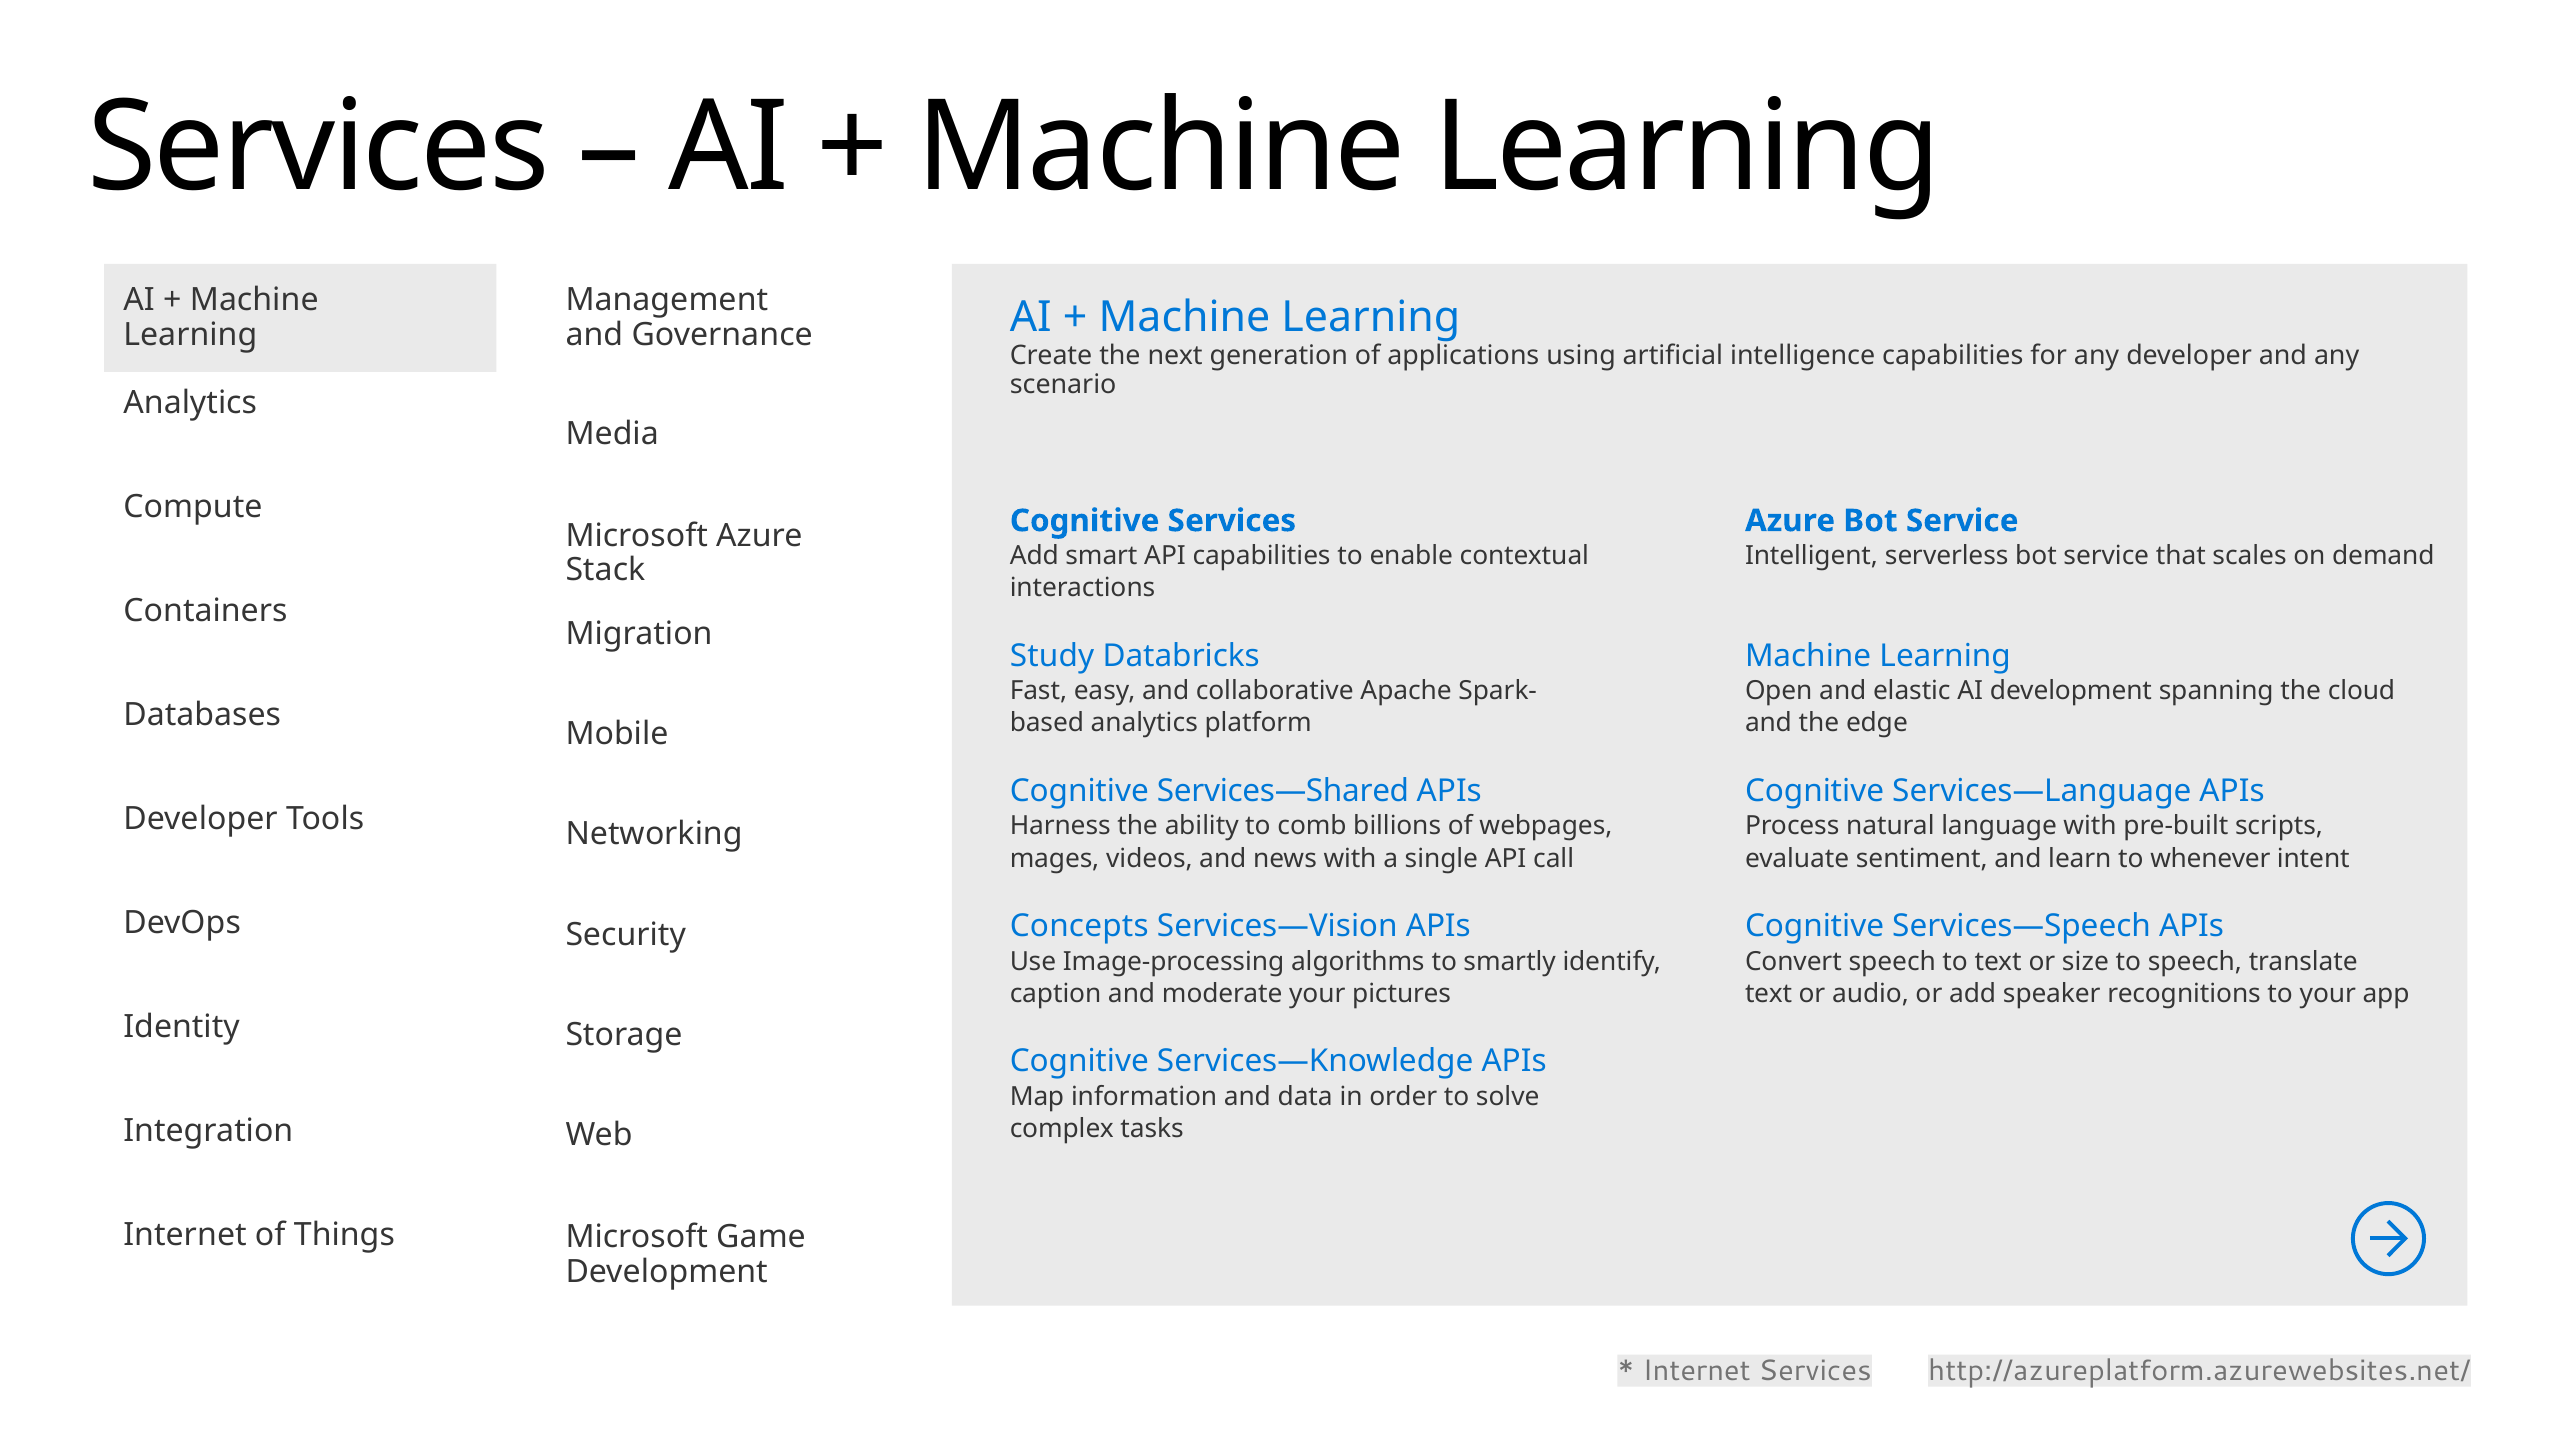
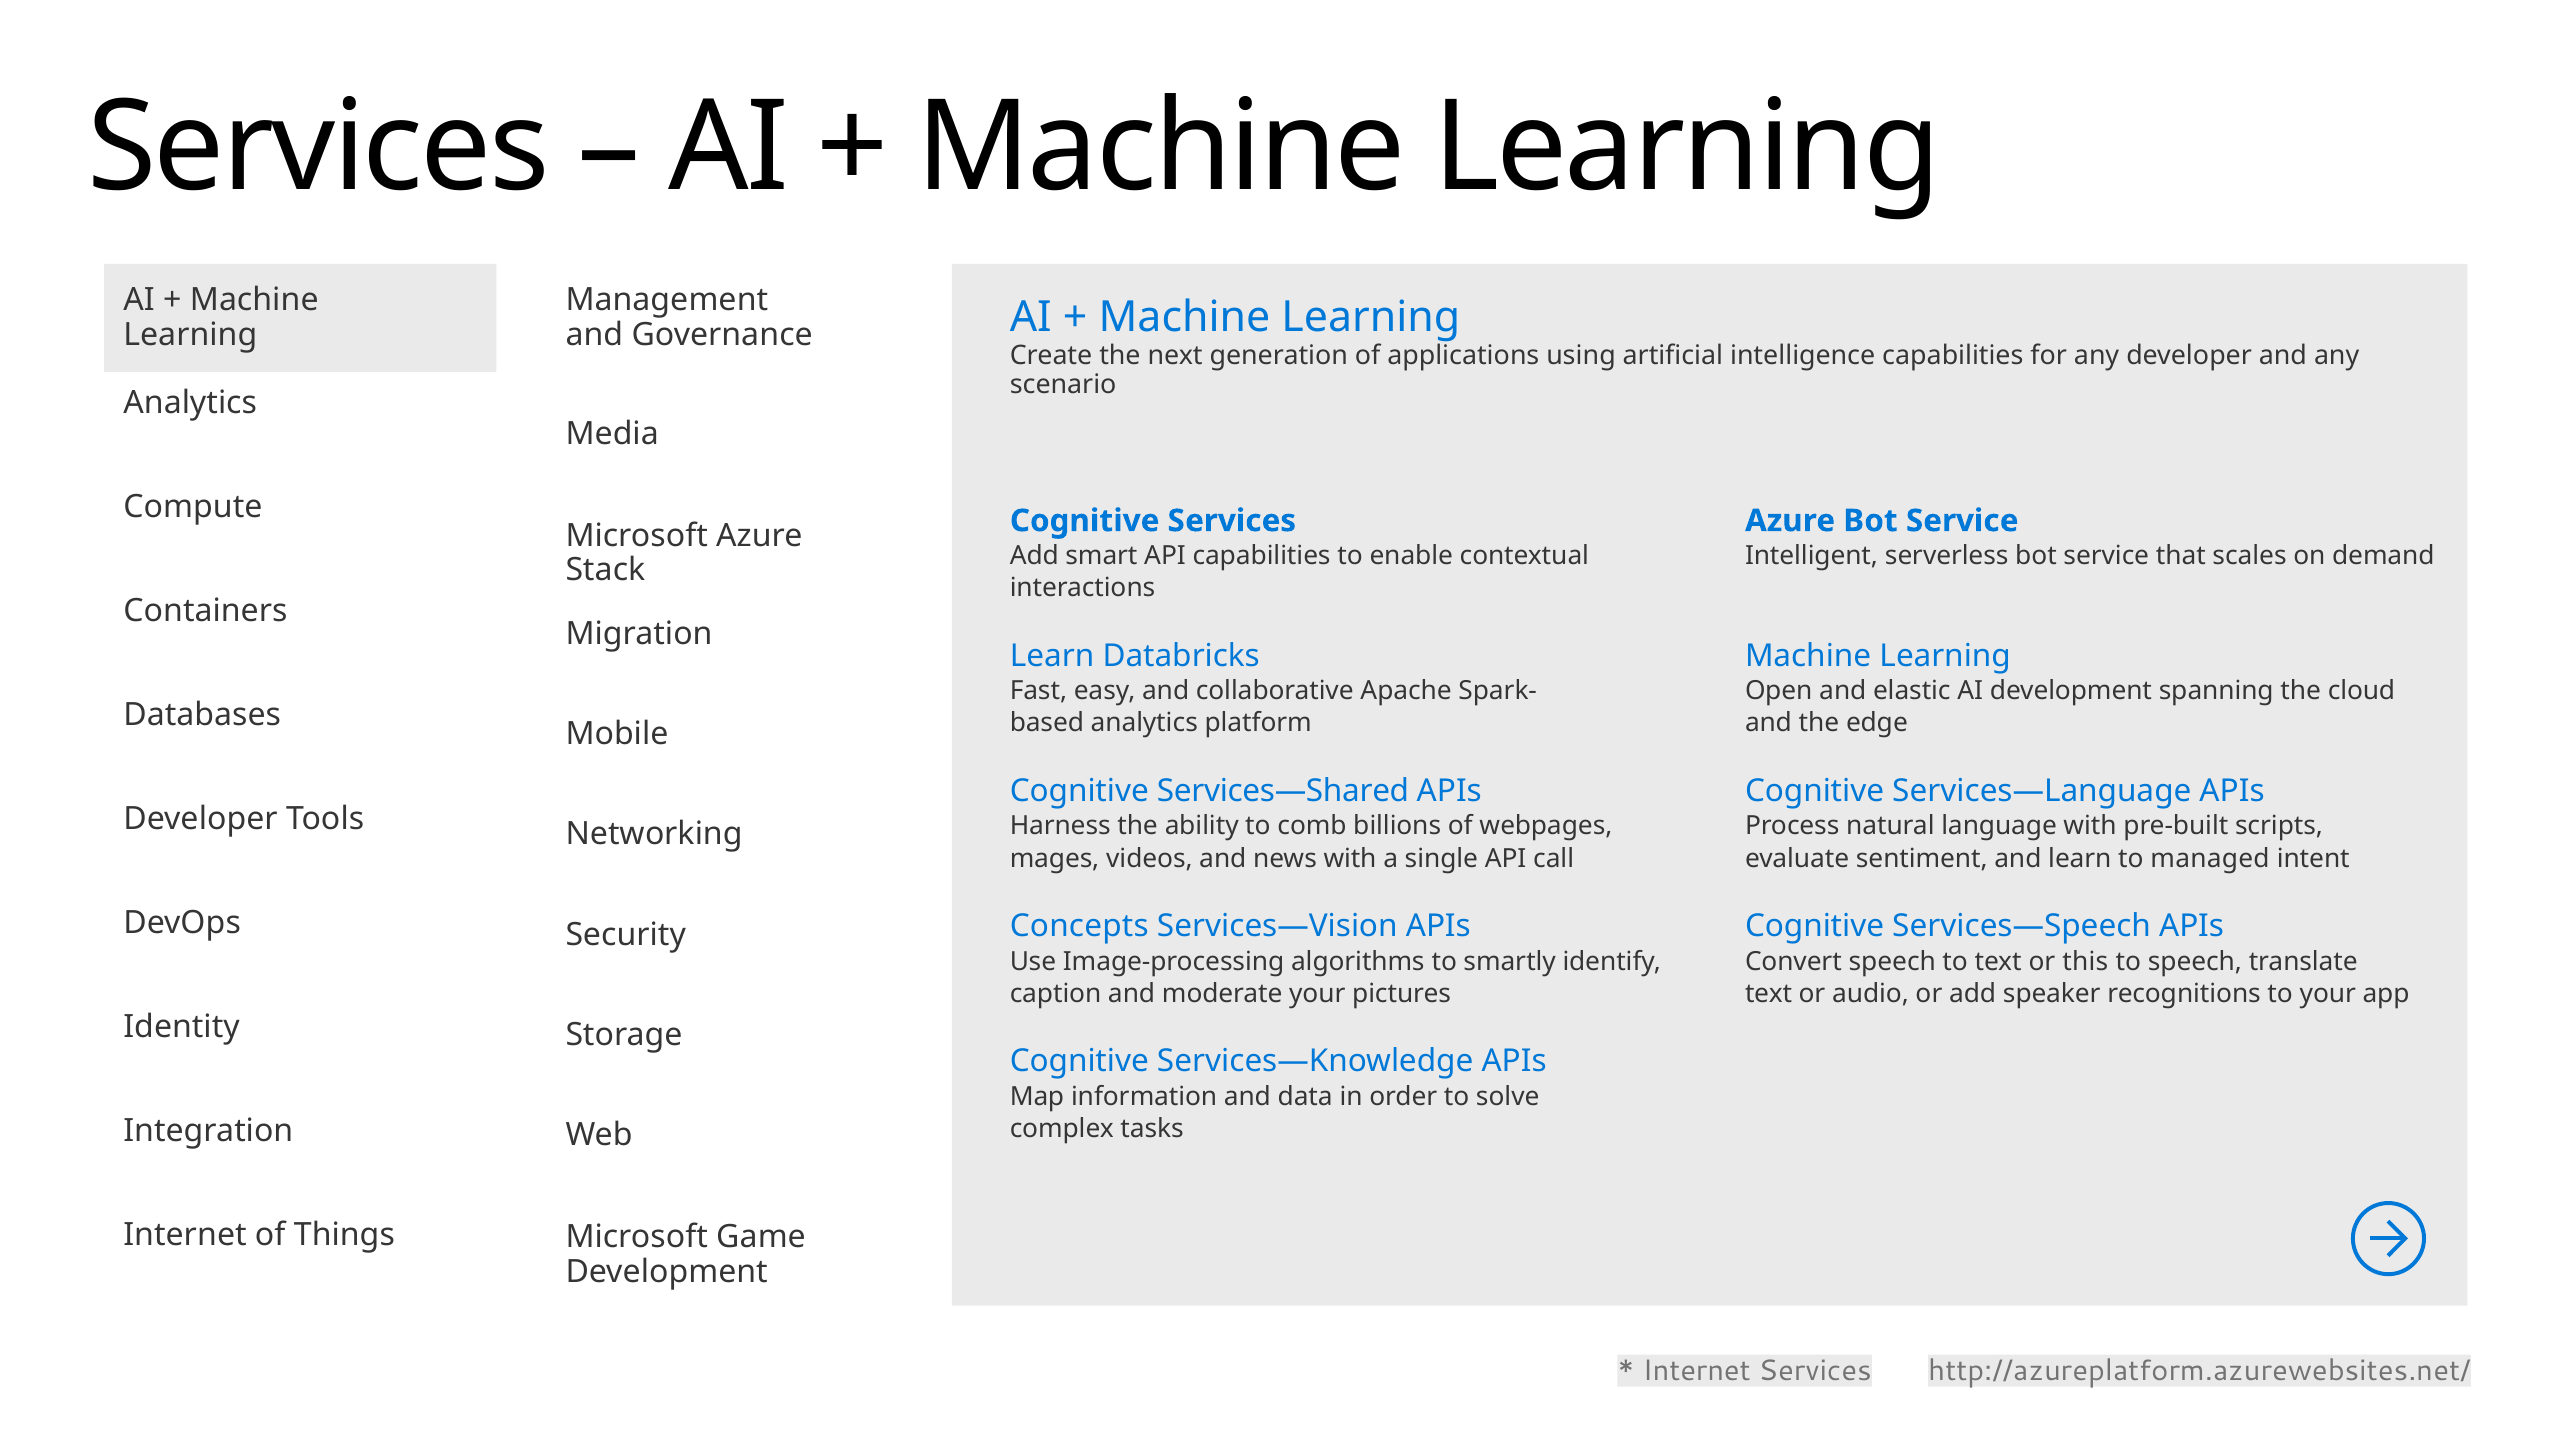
Study at (1052, 656): Study -> Learn
whenever: whenever -> managed
size: size -> this
